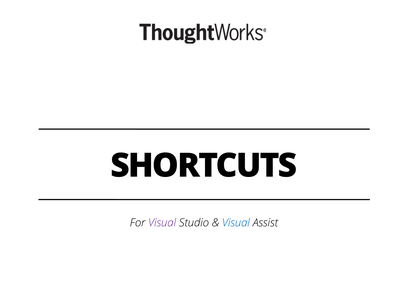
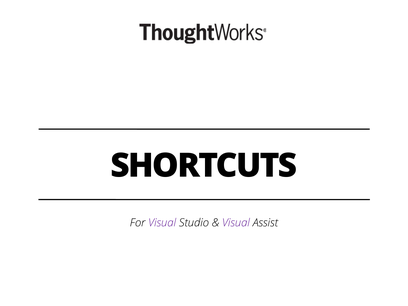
Visual at (236, 223) colour: blue -> purple
